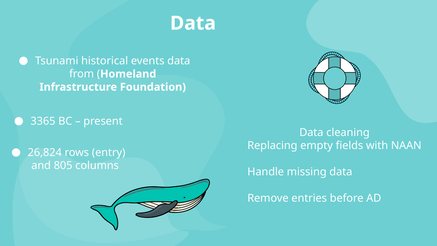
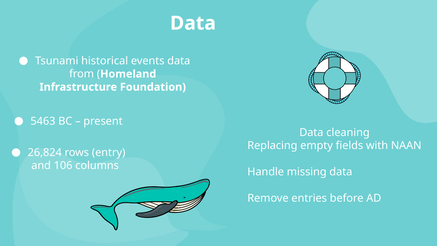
3365: 3365 -> 5463
805: 805 -> 106
